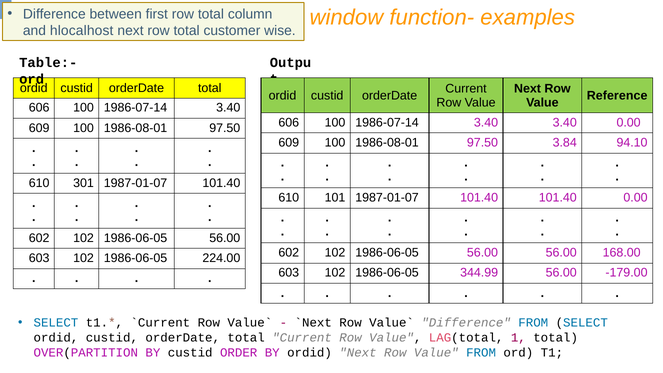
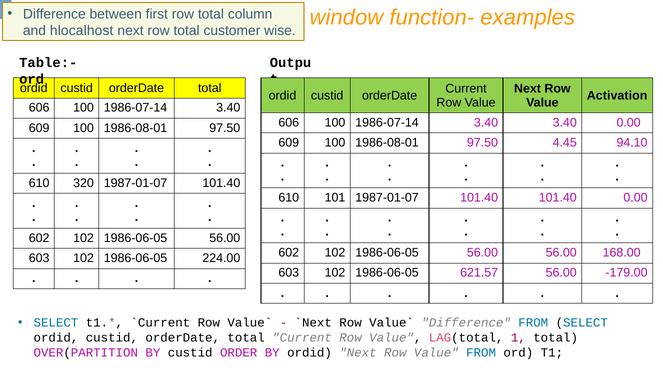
Reference: Reference -> Activation
3.84: 3.84 -> 4.45
301: 301 -> 320
344.99: 344.99 -> 621.57
